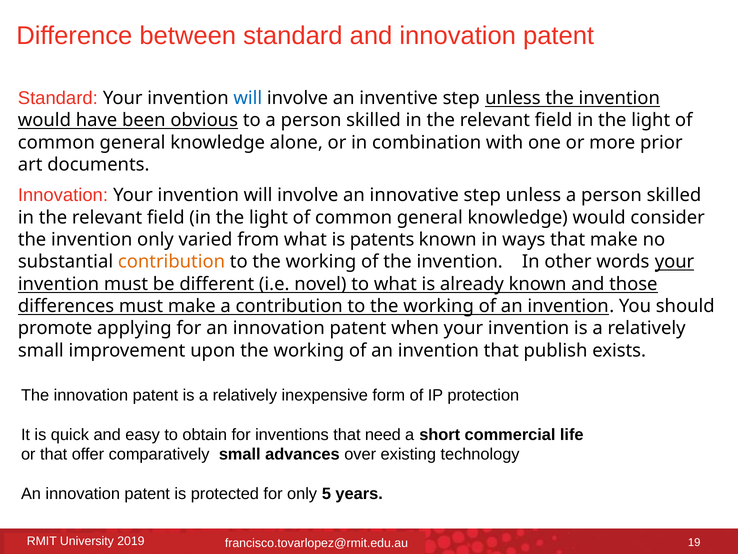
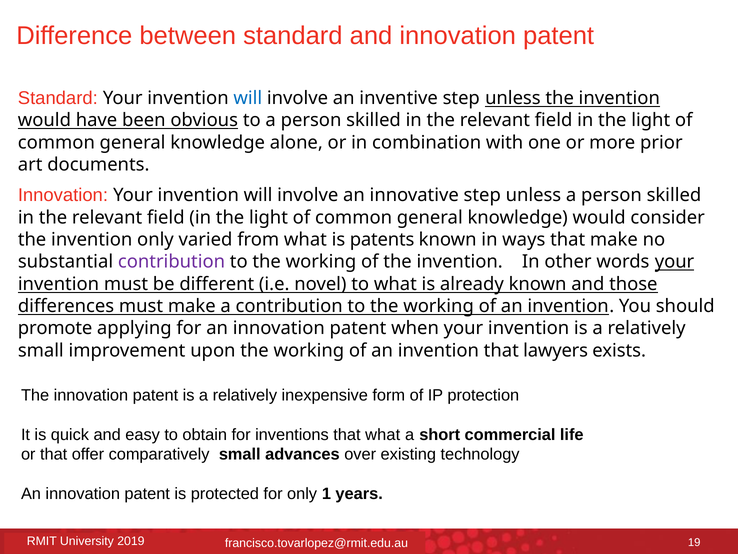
contribution at (172, 262) colour: orange -> purple
publish: publish -> lawyers
that need: need -> what
5: 5 -> 1
